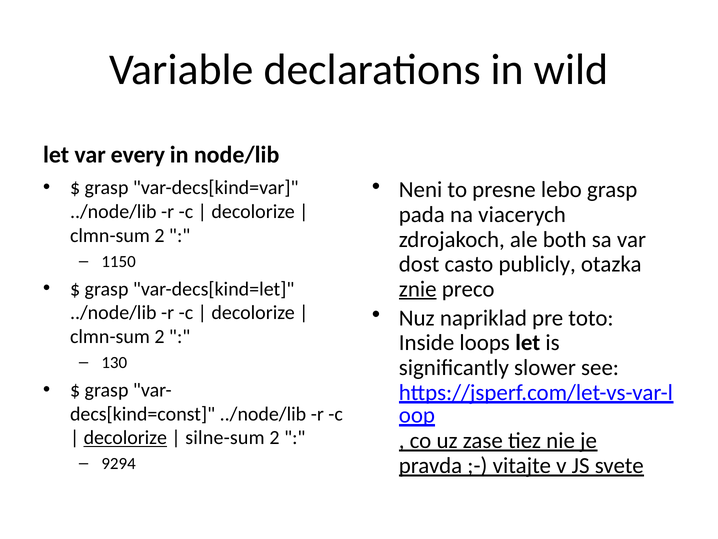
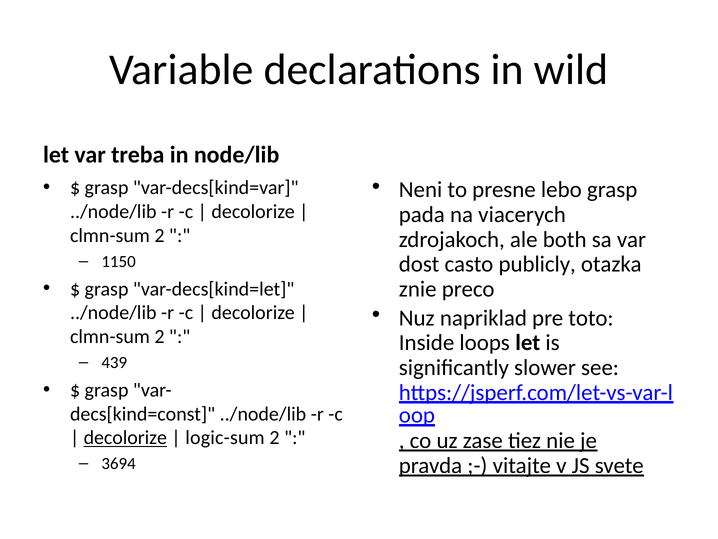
every: every -> treba
znie underline: present -> none
130: 130 -> 439
silne-sum: silne-sum -> logic-sum
9294: 9294 -> 3694
